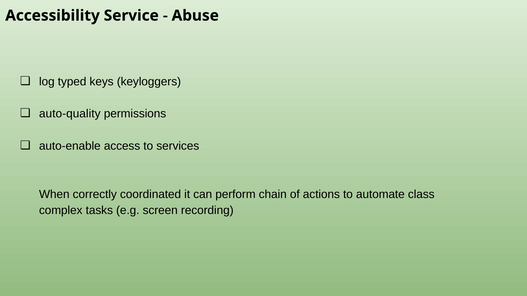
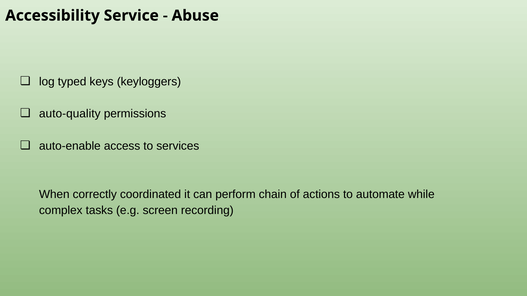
class: class -> while
